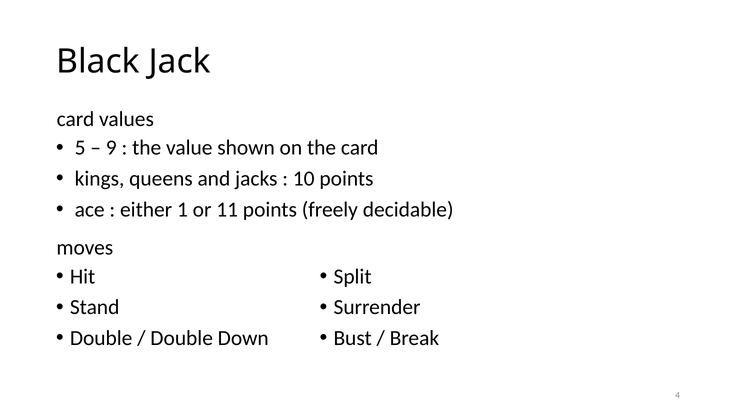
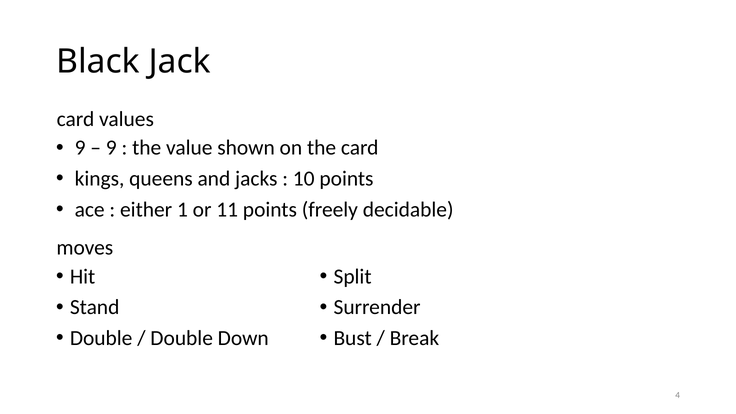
5 at (80, 148): 5 -> 9
